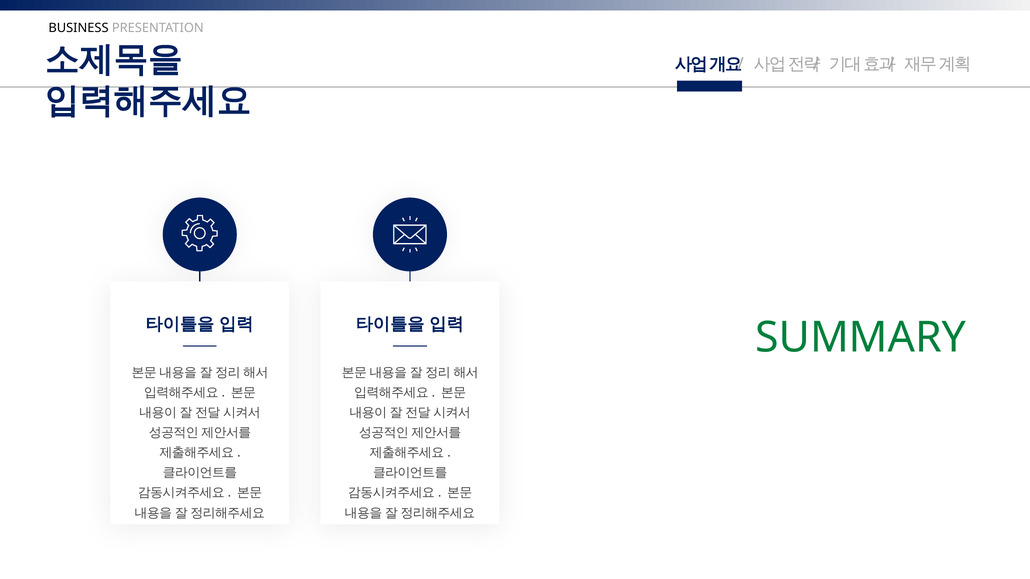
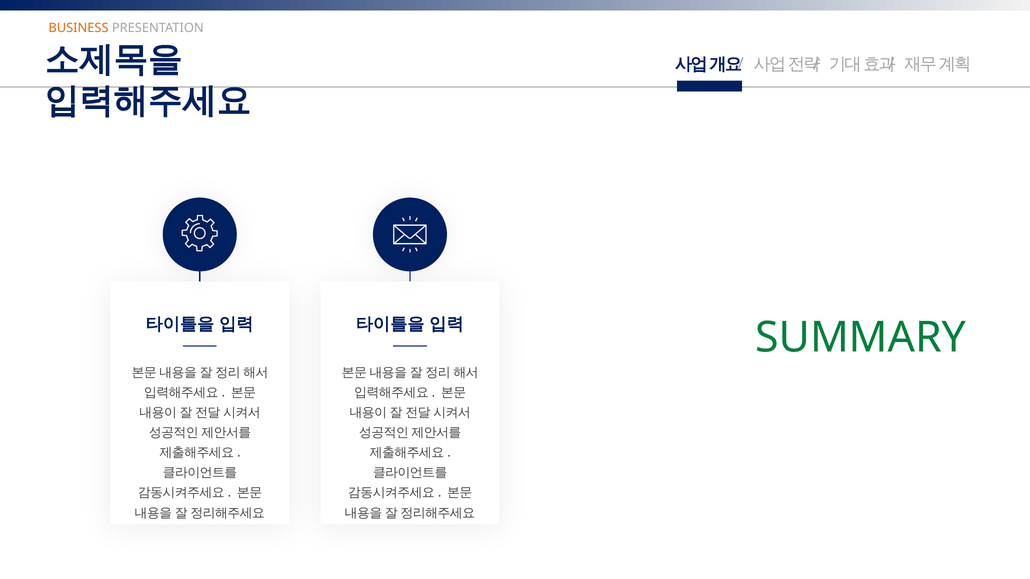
BUSINESS colour: black -> orange
